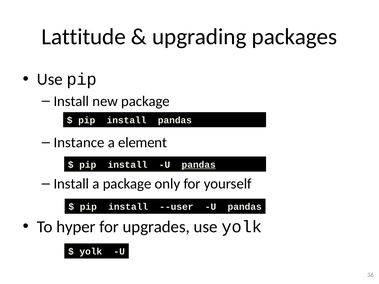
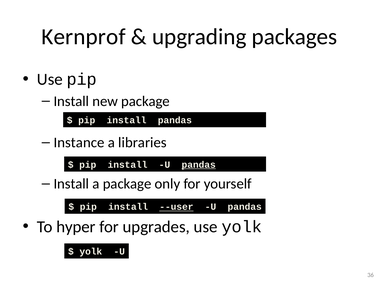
Lattitude: Lattitude -> Kernprof
element: element -> libraries
--user underline: none -> present
